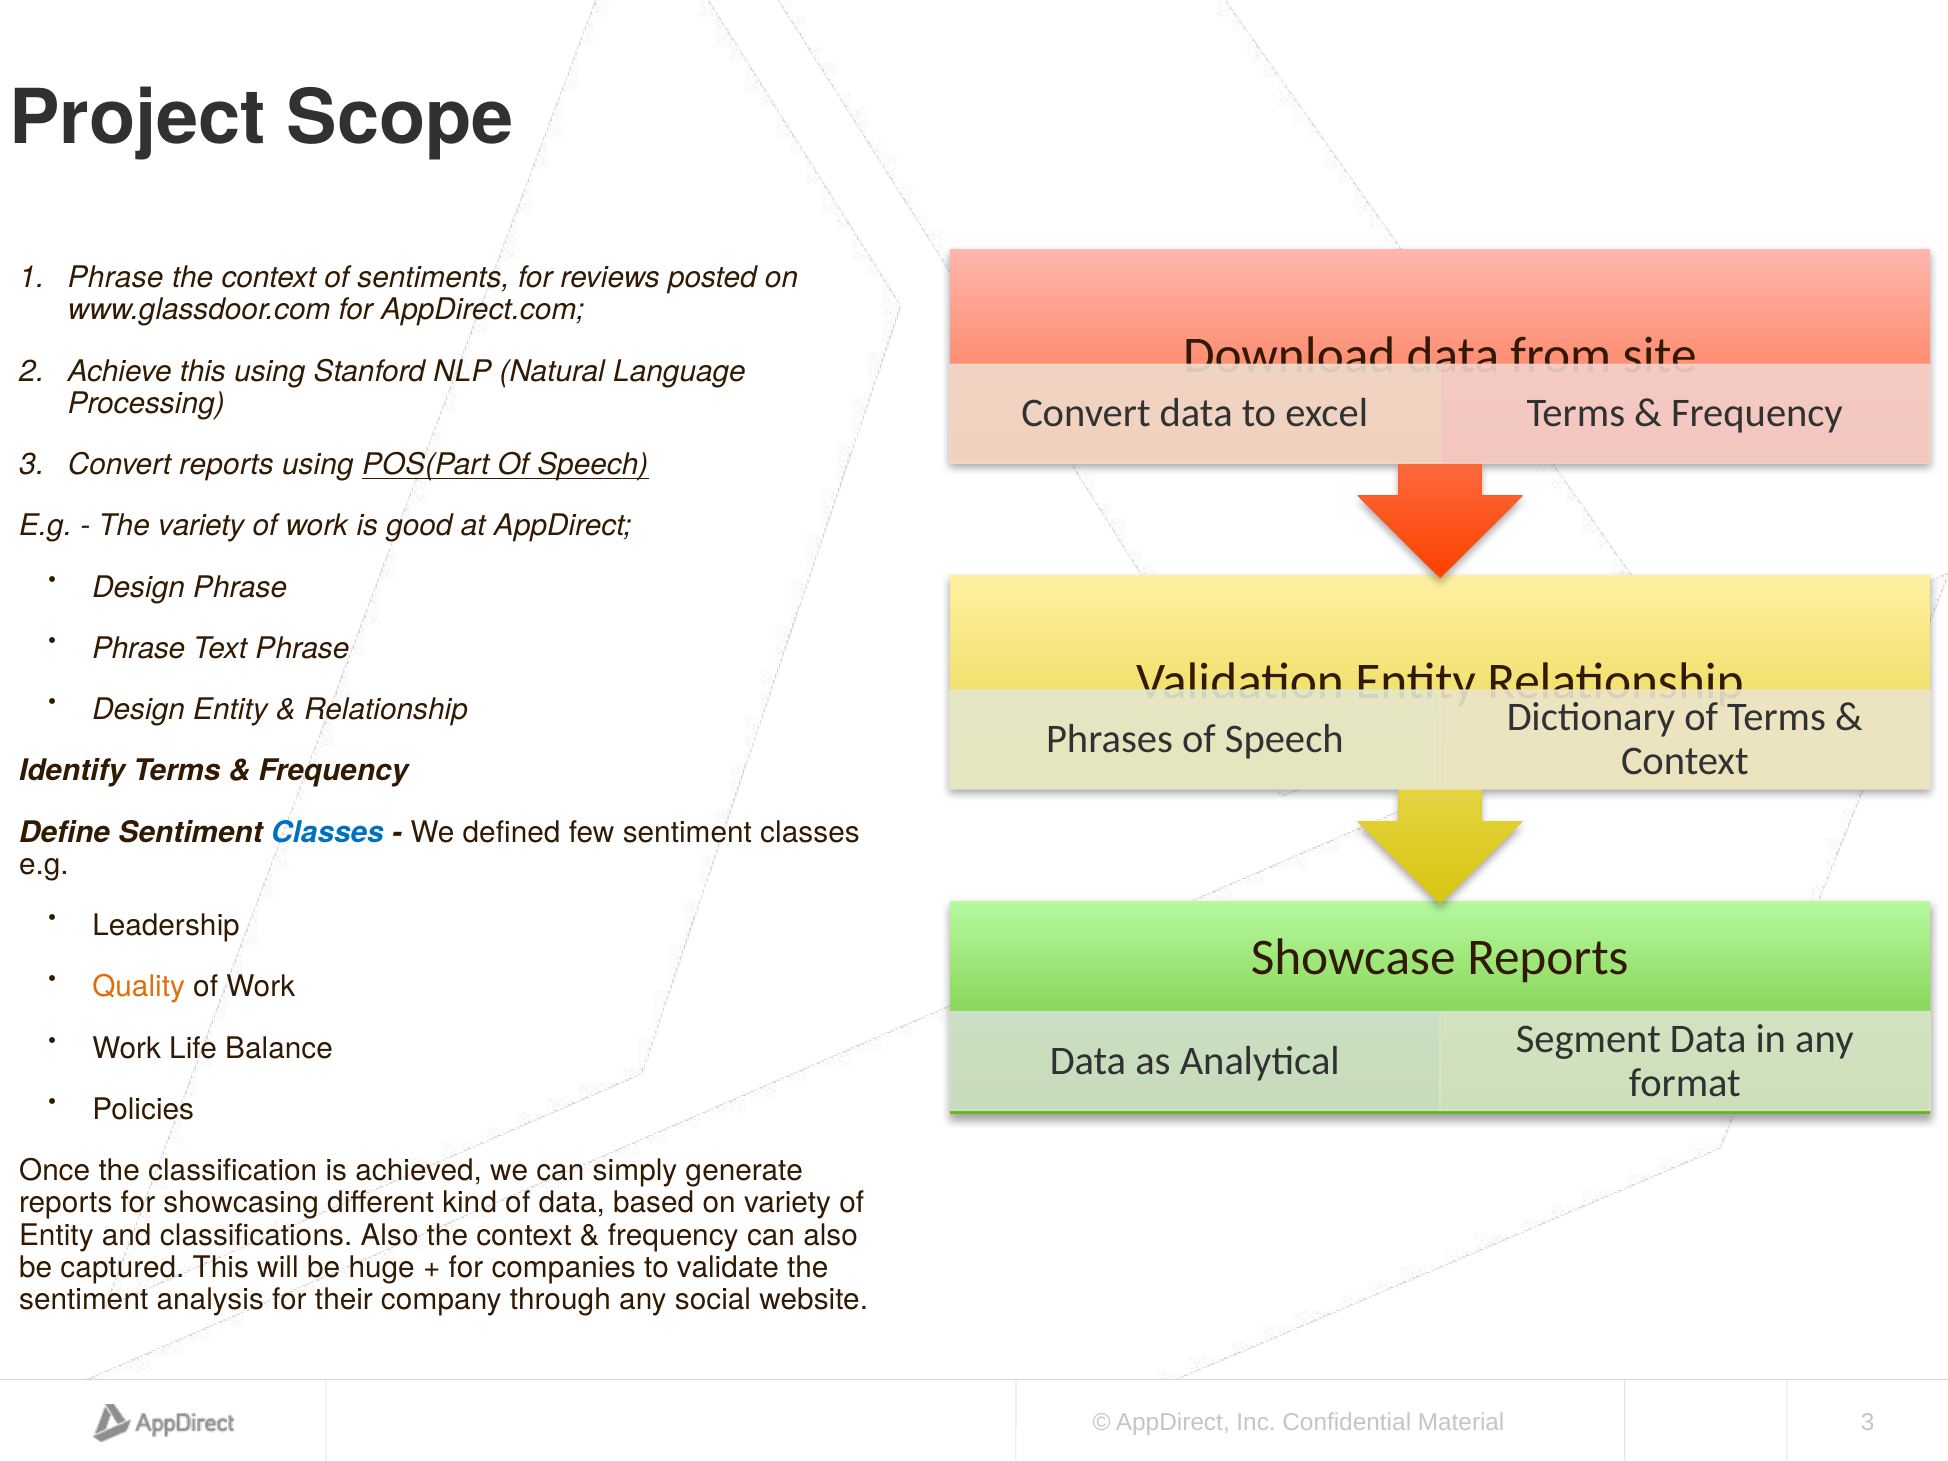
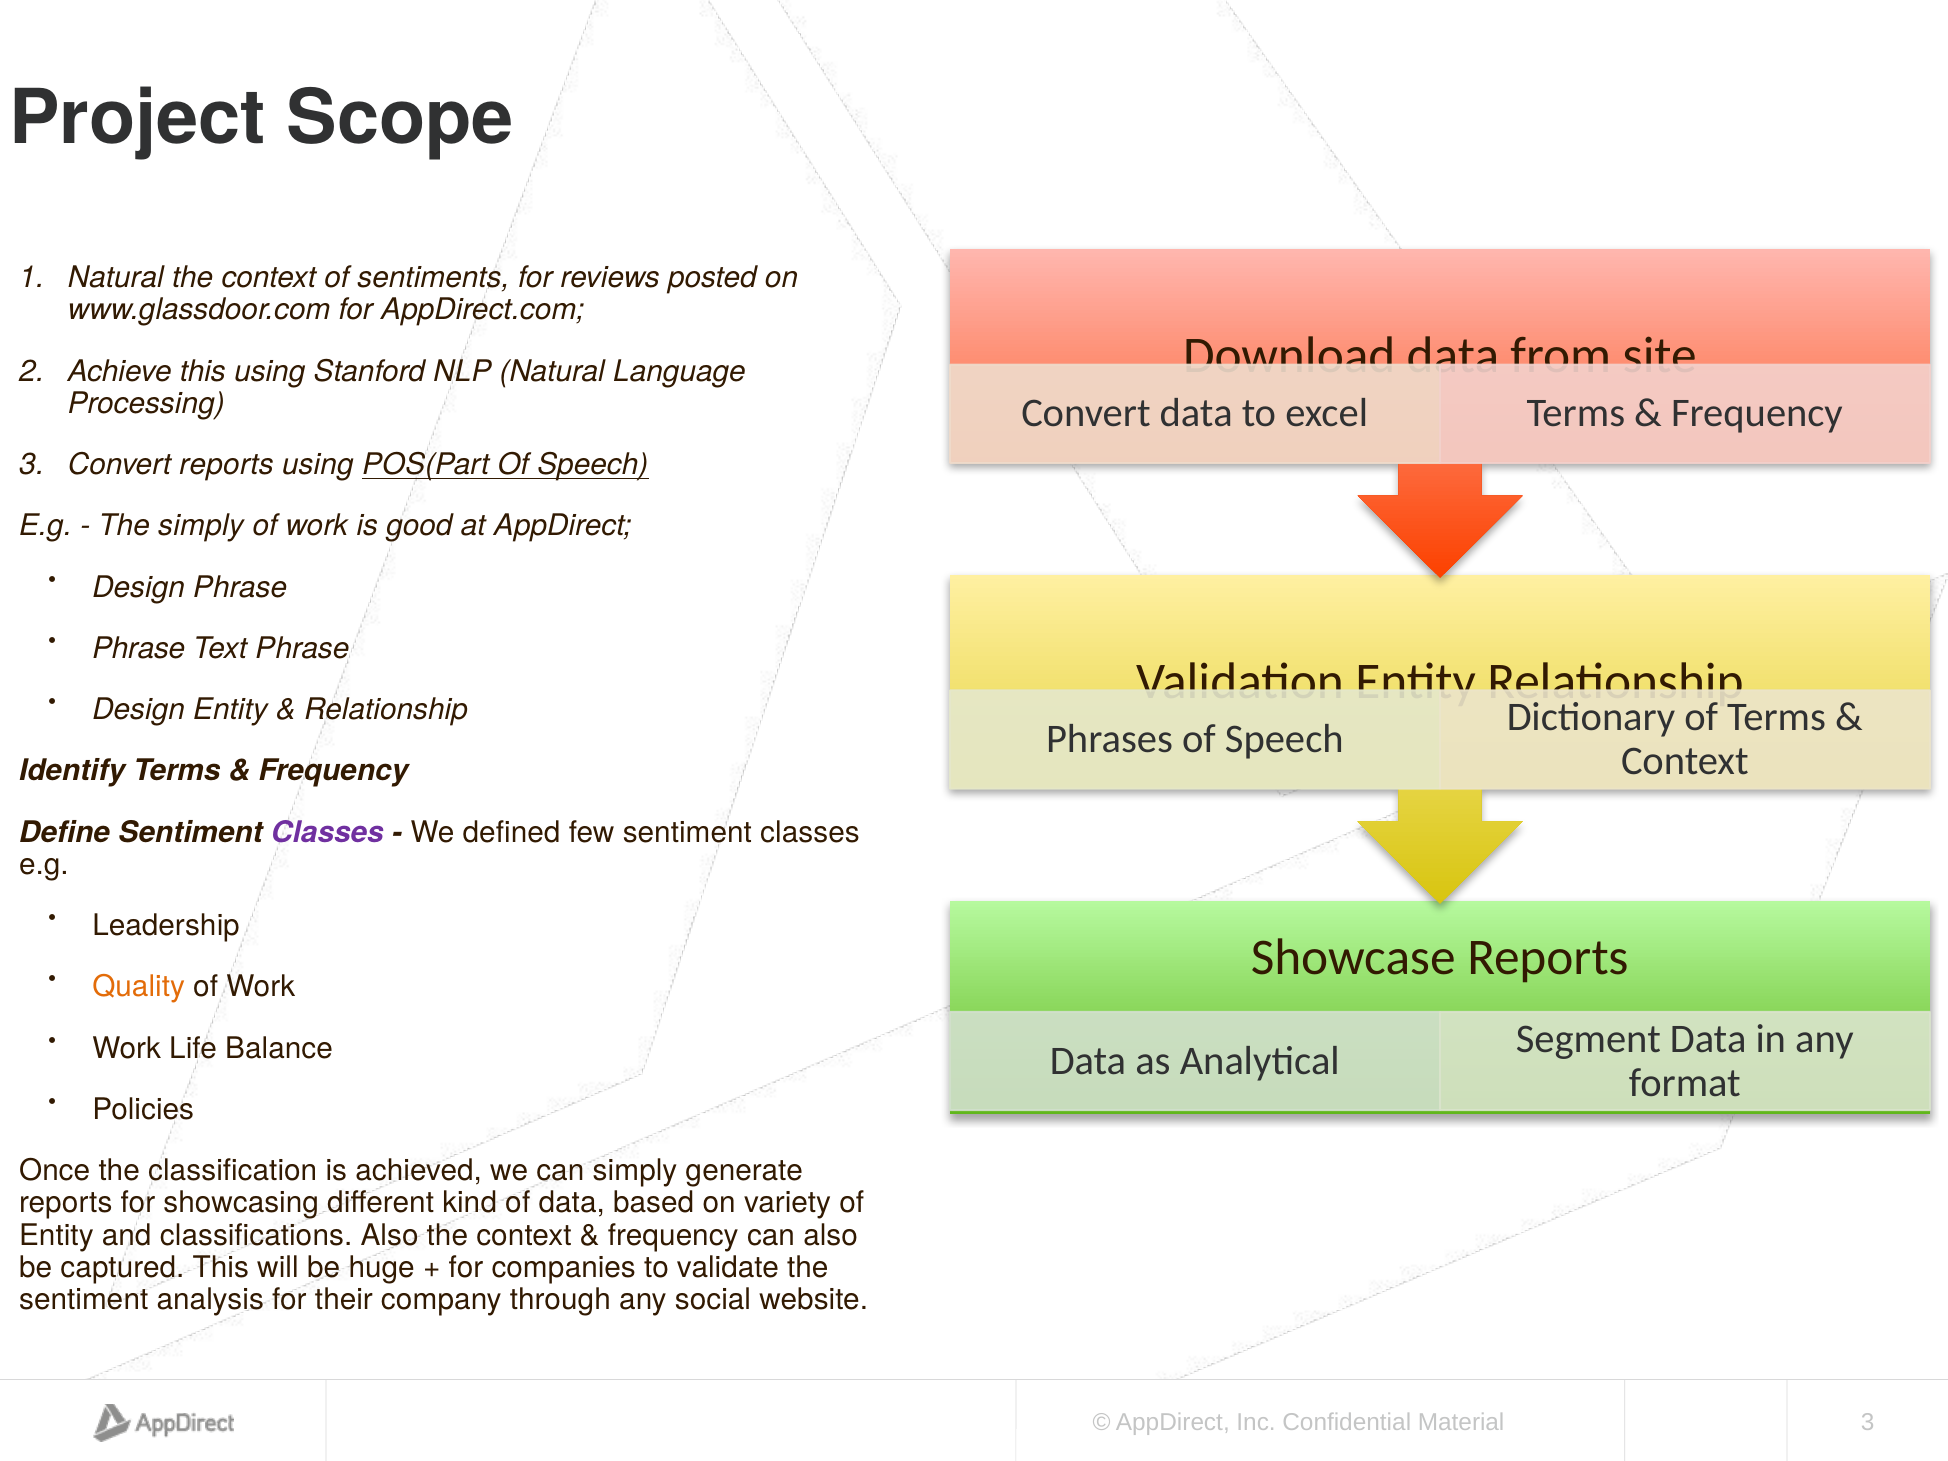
Phrase at (116, 278): Phrase -> Natural
The variety: variety -> simply
Classes at (327, 832) colour: blue -> purple
